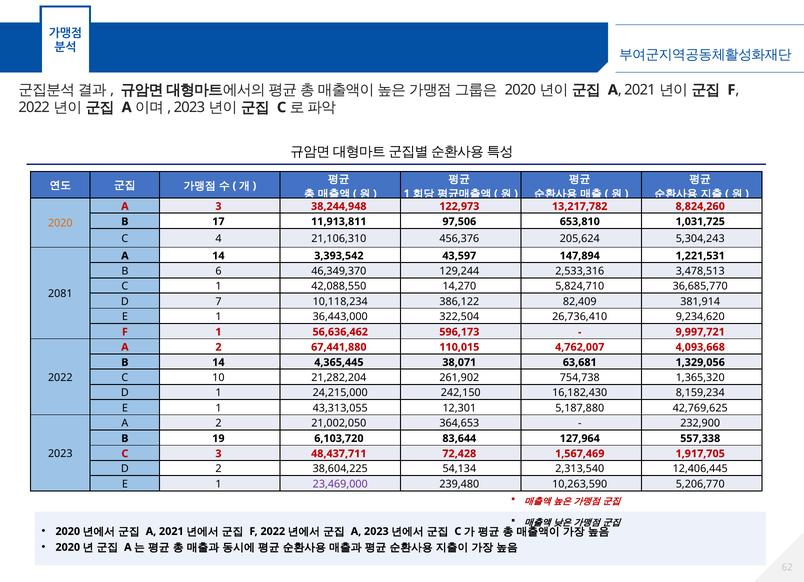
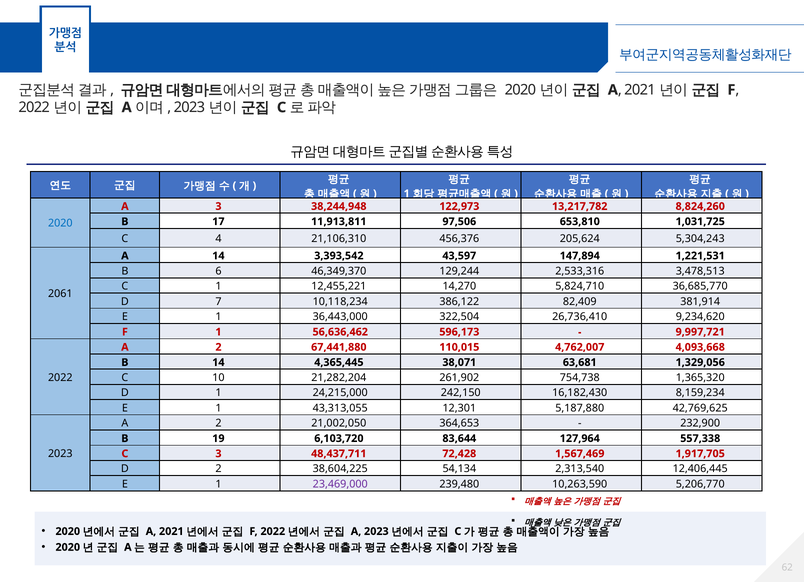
2020 at (60, 223) colour: orange -> blue
42,088,550: 42,088,550 -> 12,455,221
2081: 2081 -> 2061
